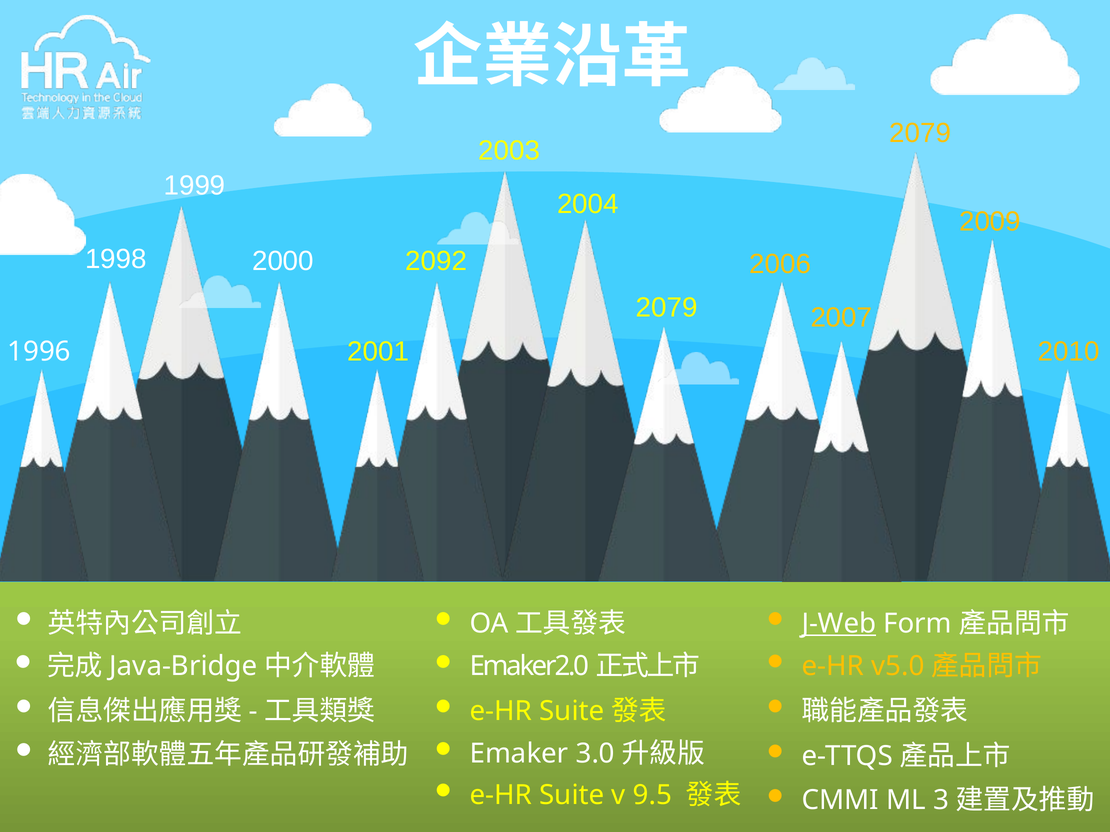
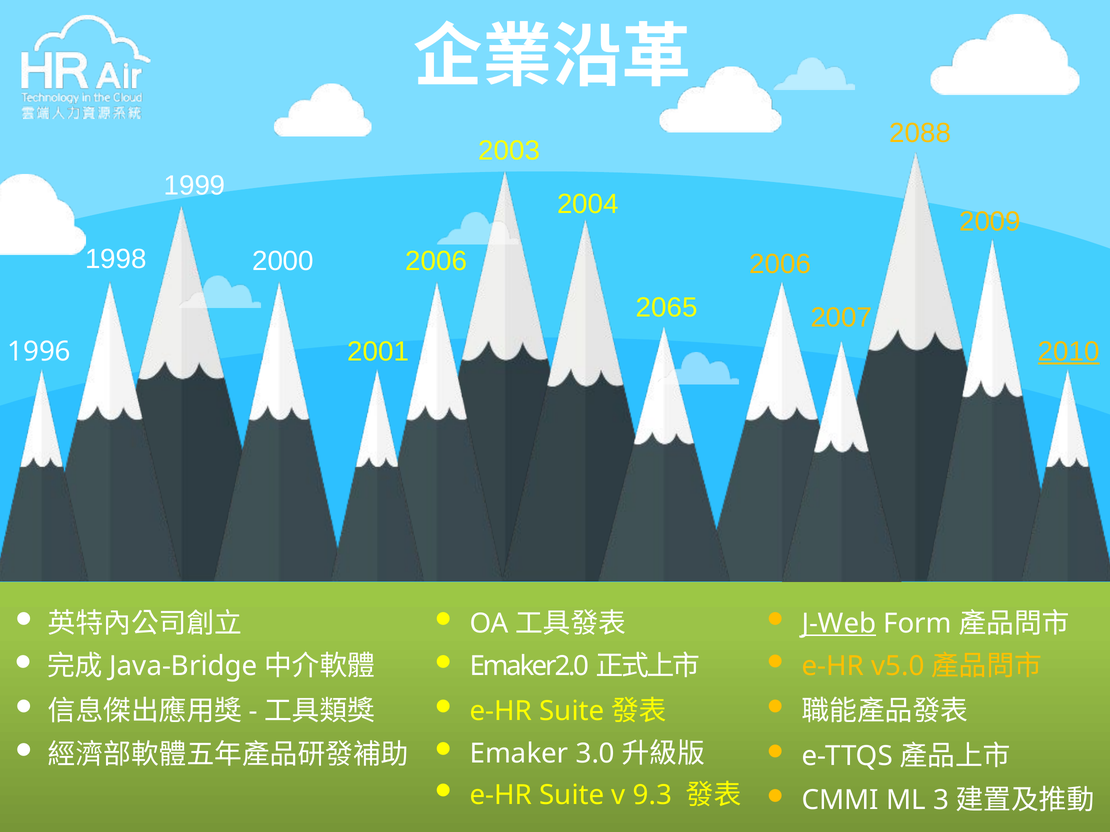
2079 at (920, 133): 2079 -> 2088
2092 at (436, 261): 2092 -> 2006
2079 at (667, 308): 2079 -> 2065
2010 underline: none -> present
9.5: 9.5 -> 9.3
